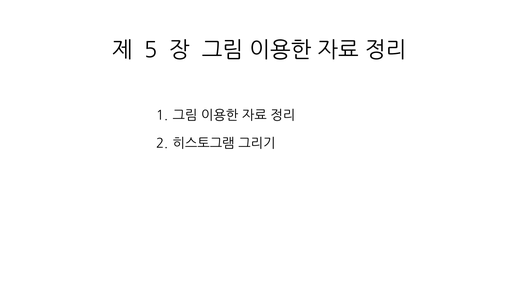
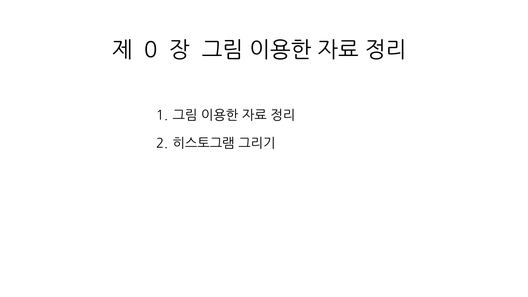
5: 5 -> 0
